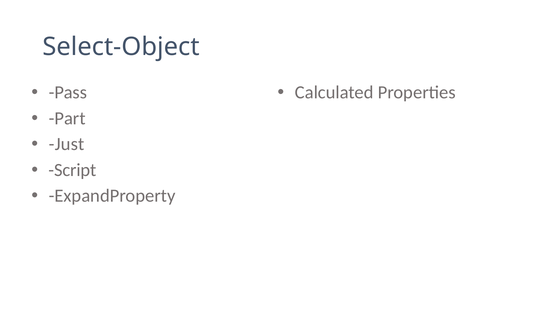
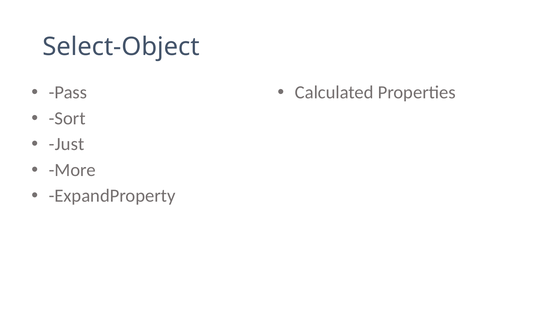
Part: Part -> Sort
Script: Script -> More
